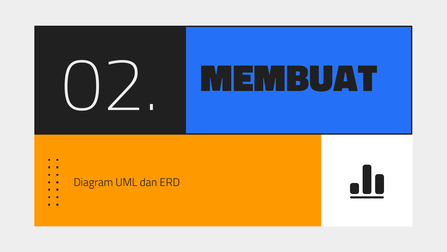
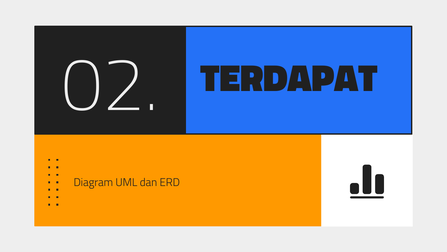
MEMBUAT: MEMBUAT -> TERDAPAT
